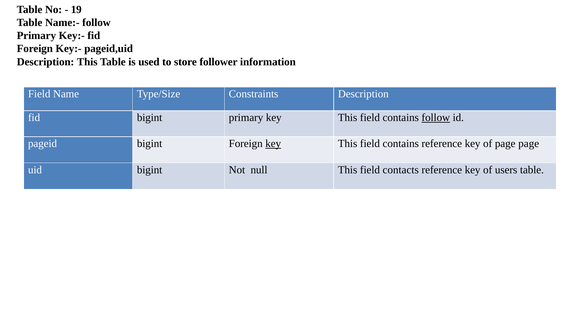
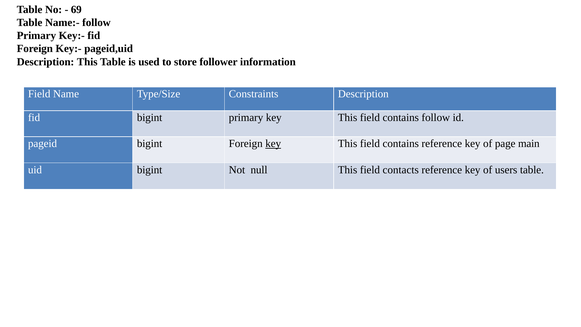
19: 19 -> 69
follow at (436, 118) underline: present -> none
page page: page -> main
